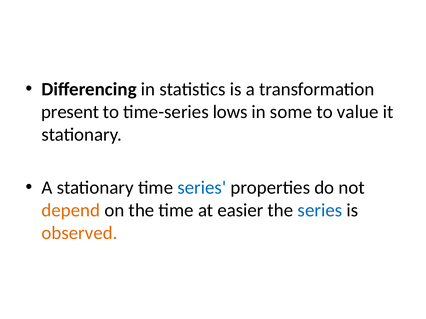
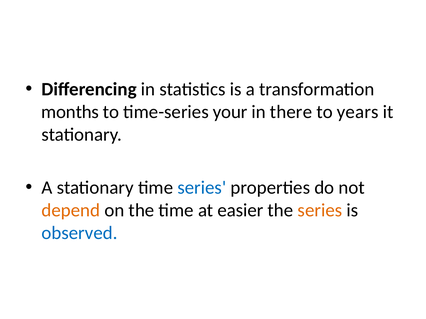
present: present -> months
lows: lows -> your
some: some -> there
value: value -> years
series at (320, 211) colour: blue -> orange
observed colour: orange -> blue
